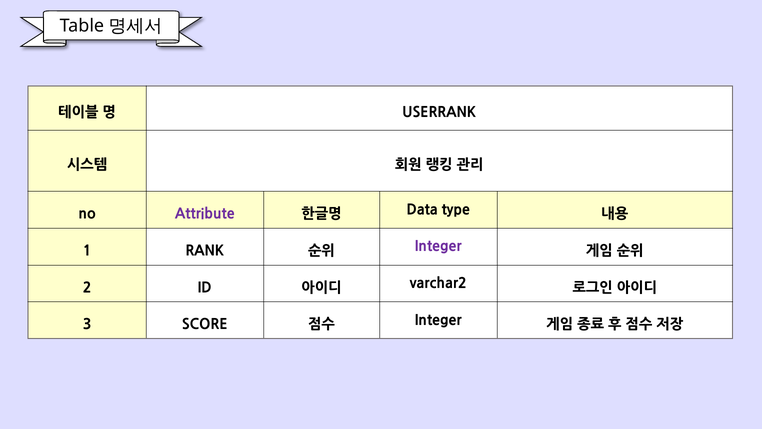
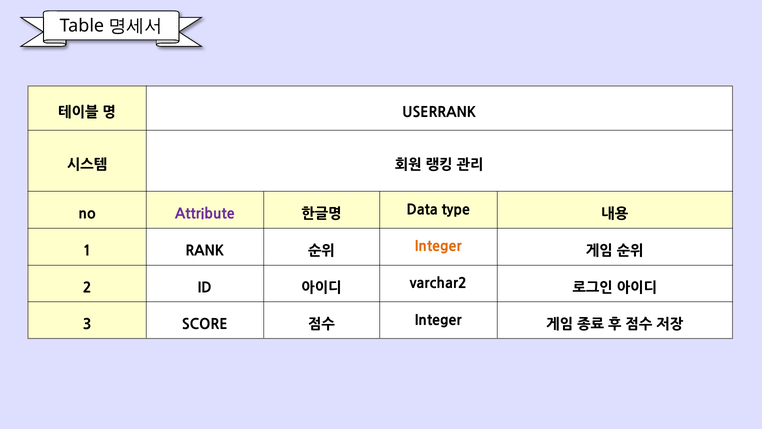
Integer at (438, 247) colour: purple -> orange
